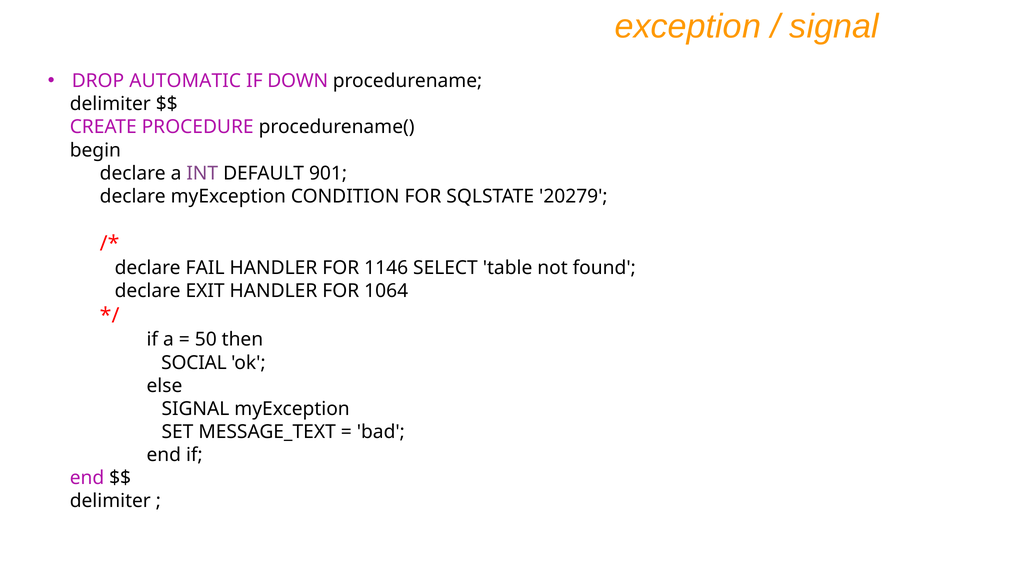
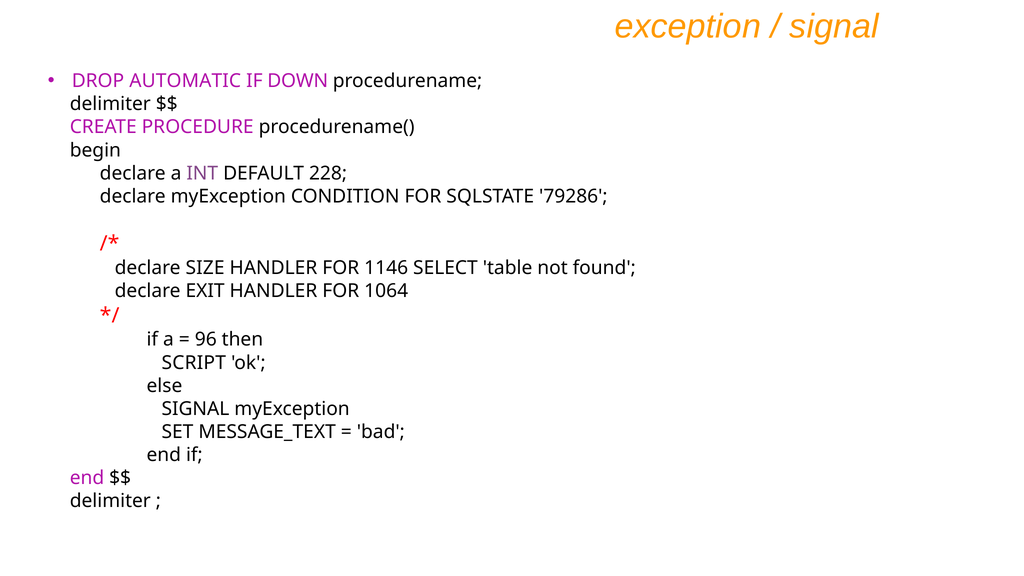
901: 901 -> 228
20279: 20279 -> 79286
FAIL: FAIL -> SIZE
50: 50 -> 96
SOCIAL: SOCIAL -> SCRIPT
